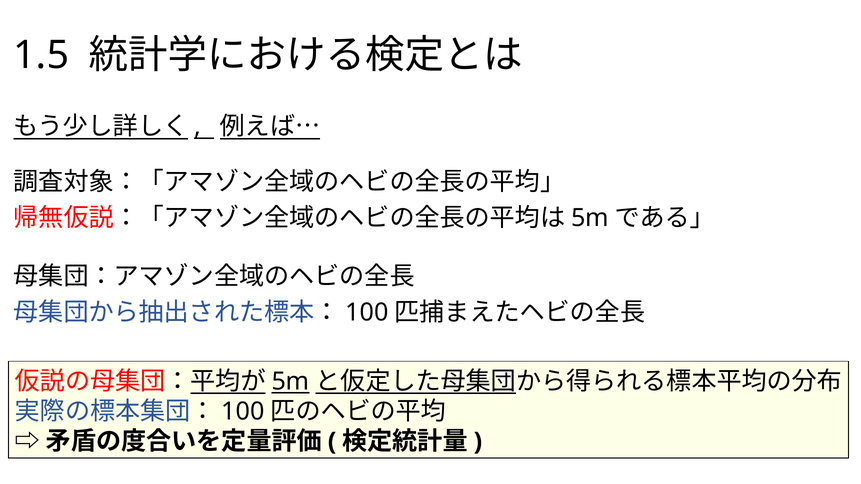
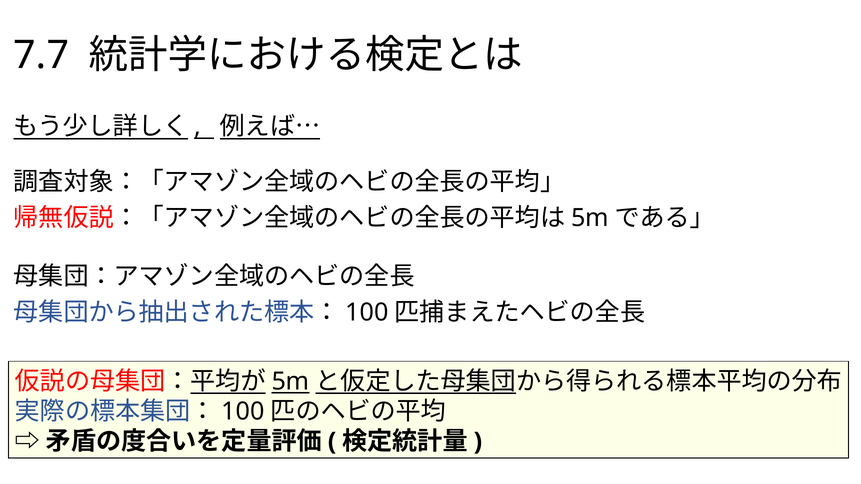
1.5: 1.5 -> 7.7
